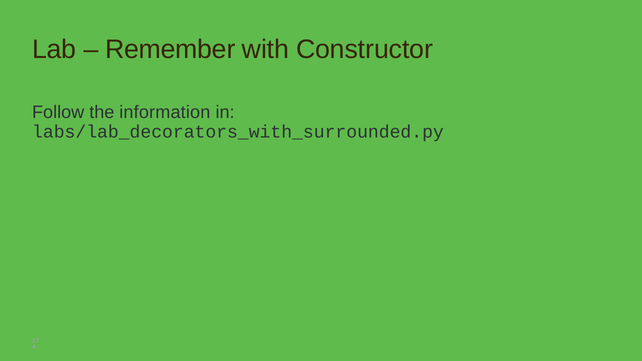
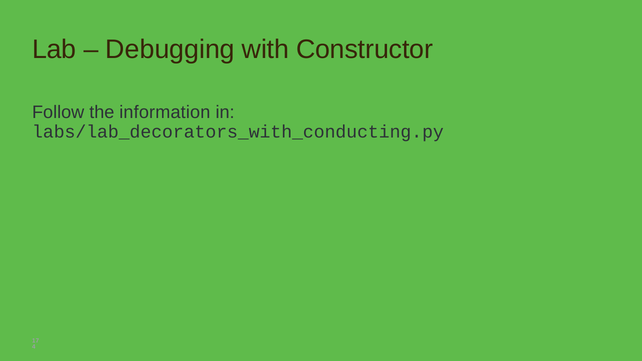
Remember: Remember -> Debugging
labs/lab_decorators_with_surrounded.py: labs/lab_decorators_with_surrounded.py -> labs/lab_decorators_with_conducting.py
